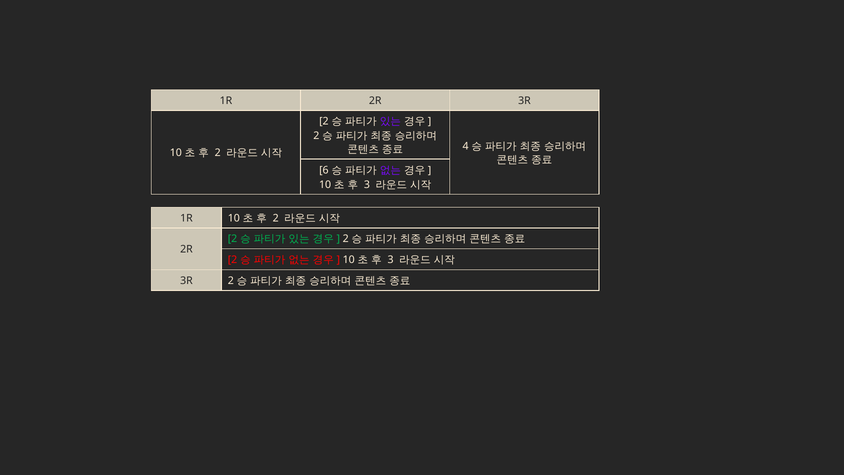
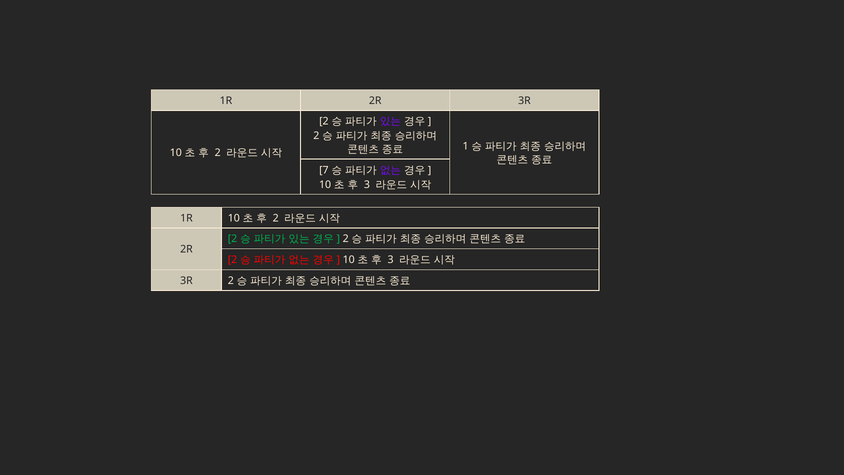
4: 4 -> 1
6: 6 -> 7
